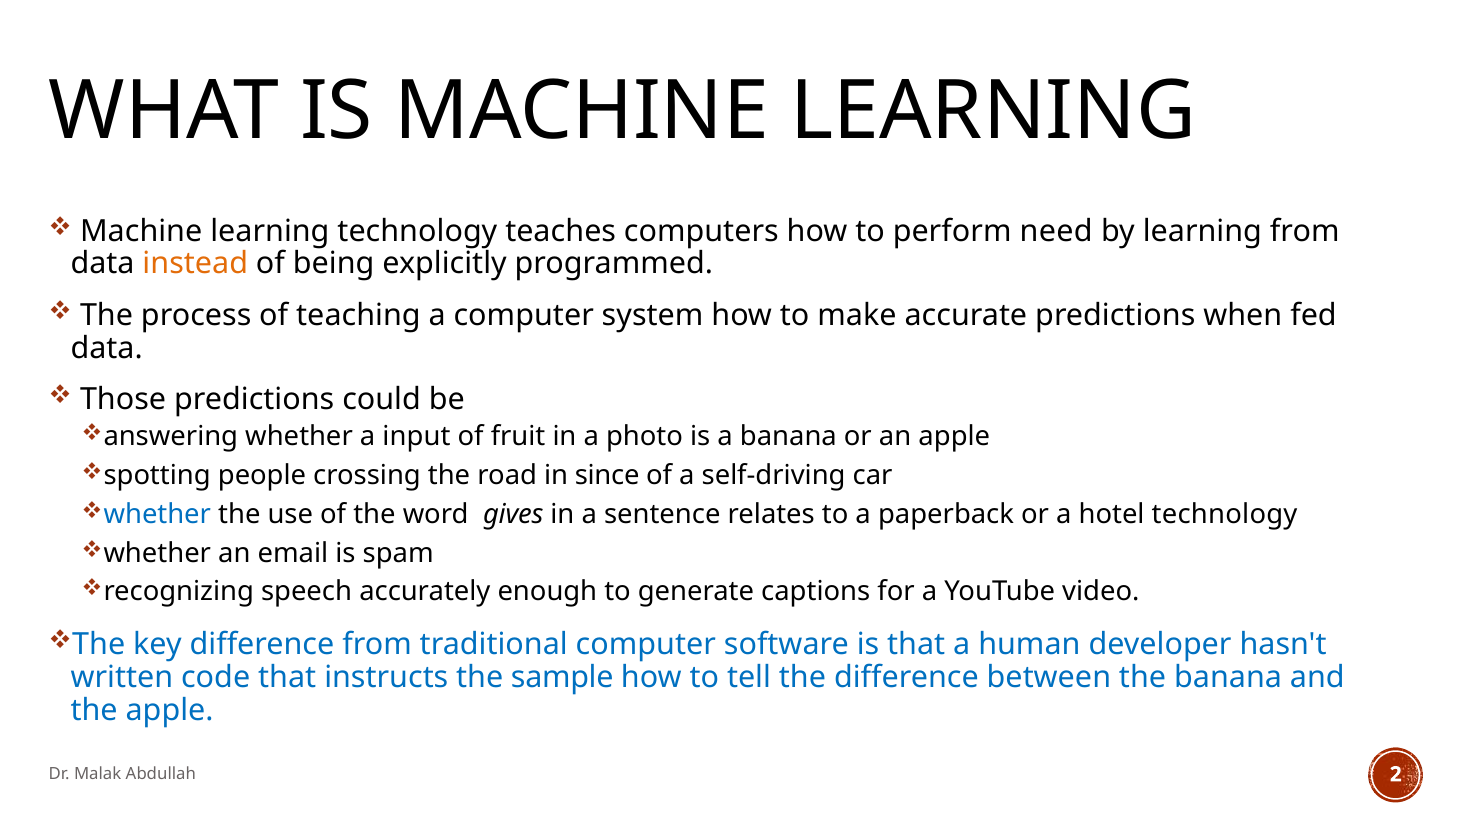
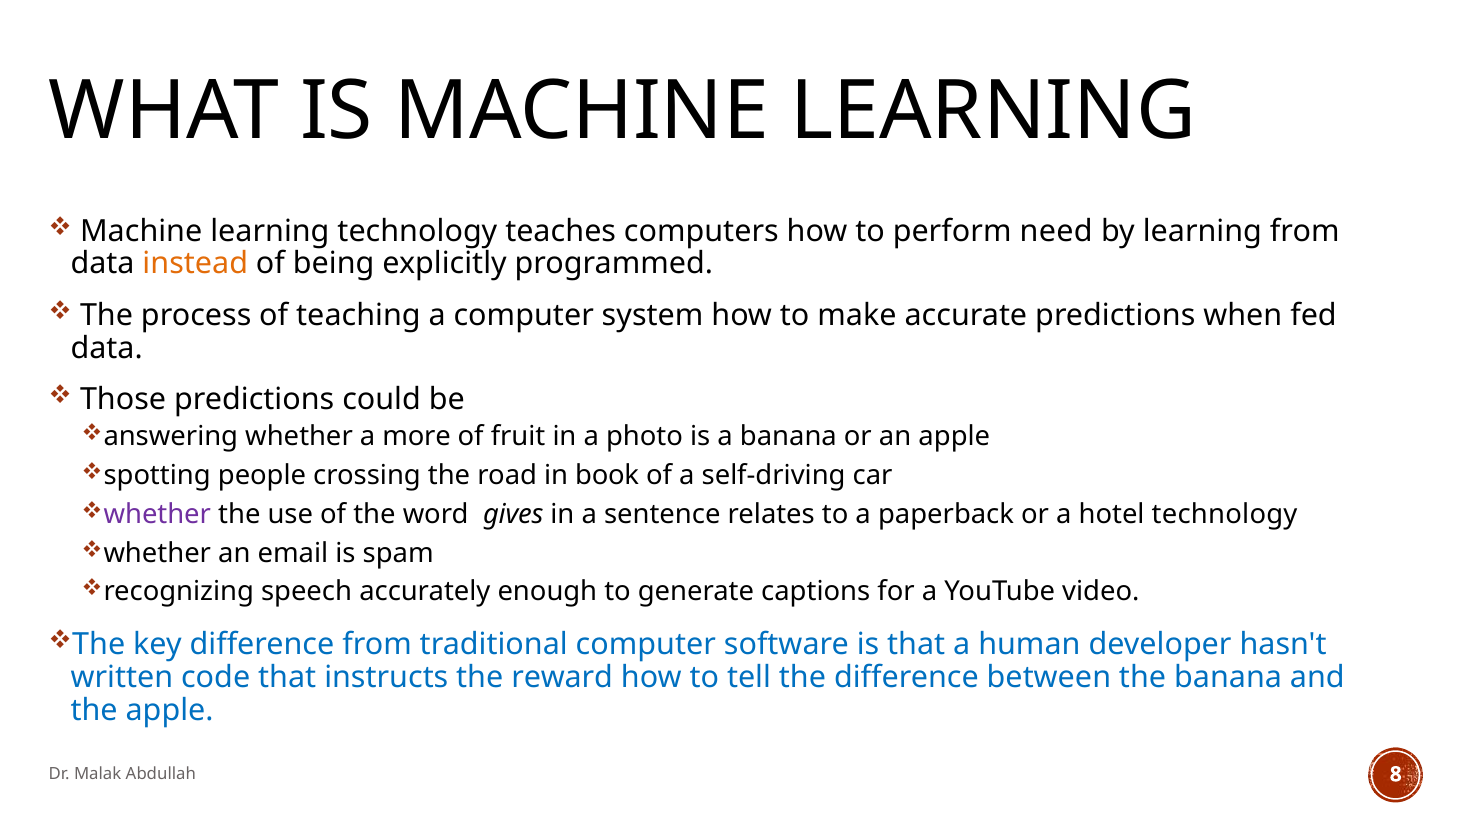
input: input -> more
since: since -> book
whether at (157, 514) colour: blue -> purple
sample: sample -> reward
2: 2 -> 8
